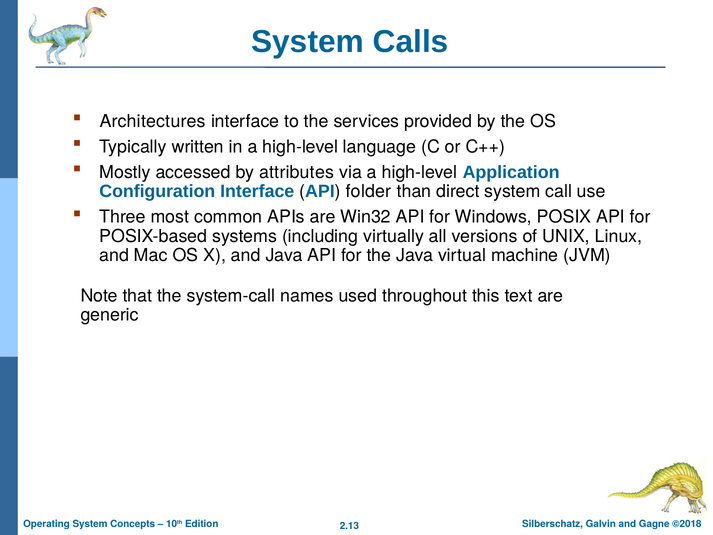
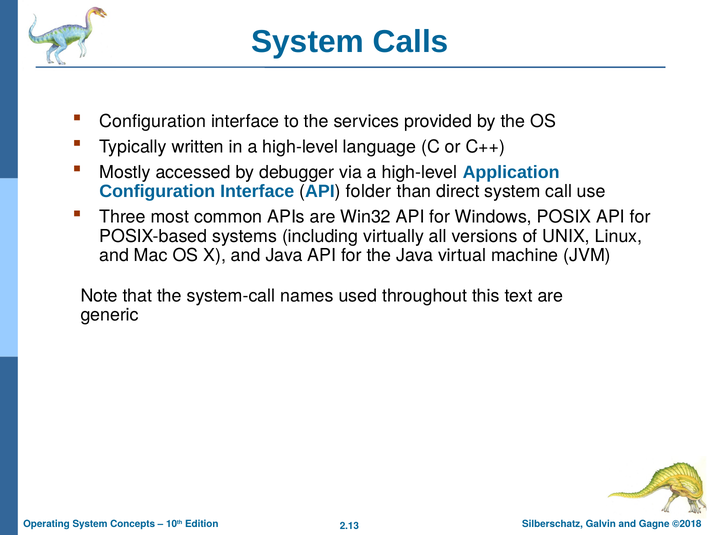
Architectures at (153, 121): Architectures -> Configuration
attributes: attributes -> debugger
